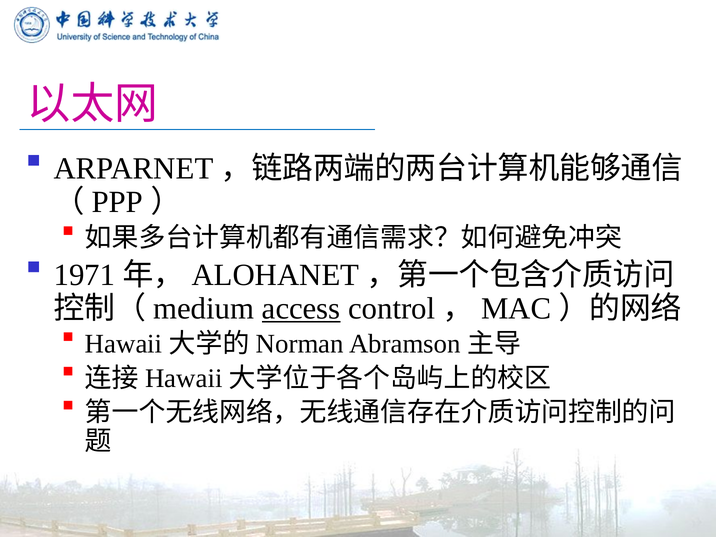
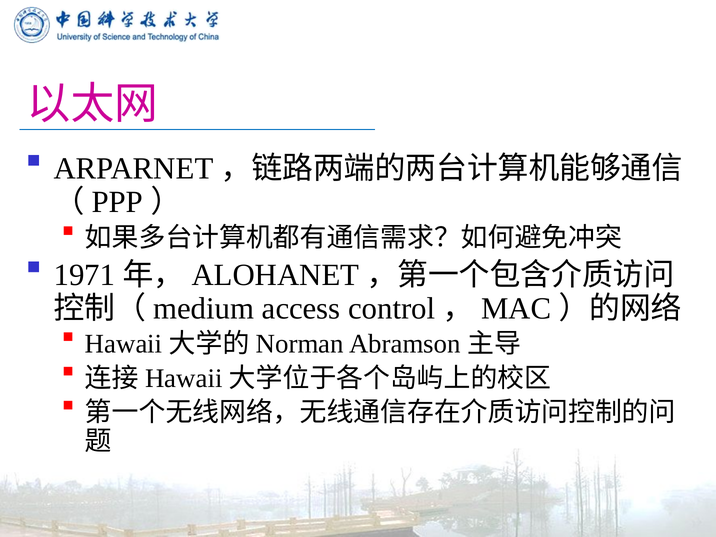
access underline: present -> none
